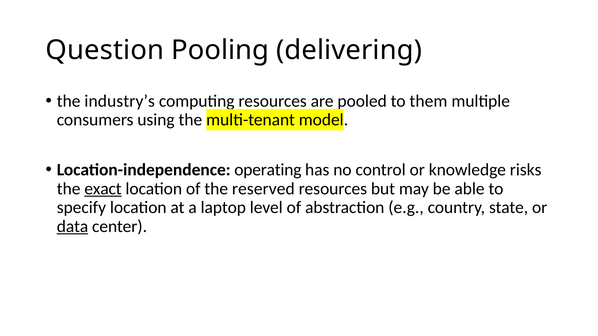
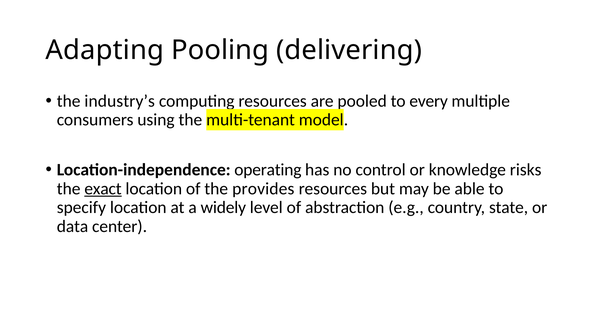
Question: Question -> Adapting
them: them -> every
reserved: reserved -> provides
laptop: laptop -> widely
data underline: present -> none
